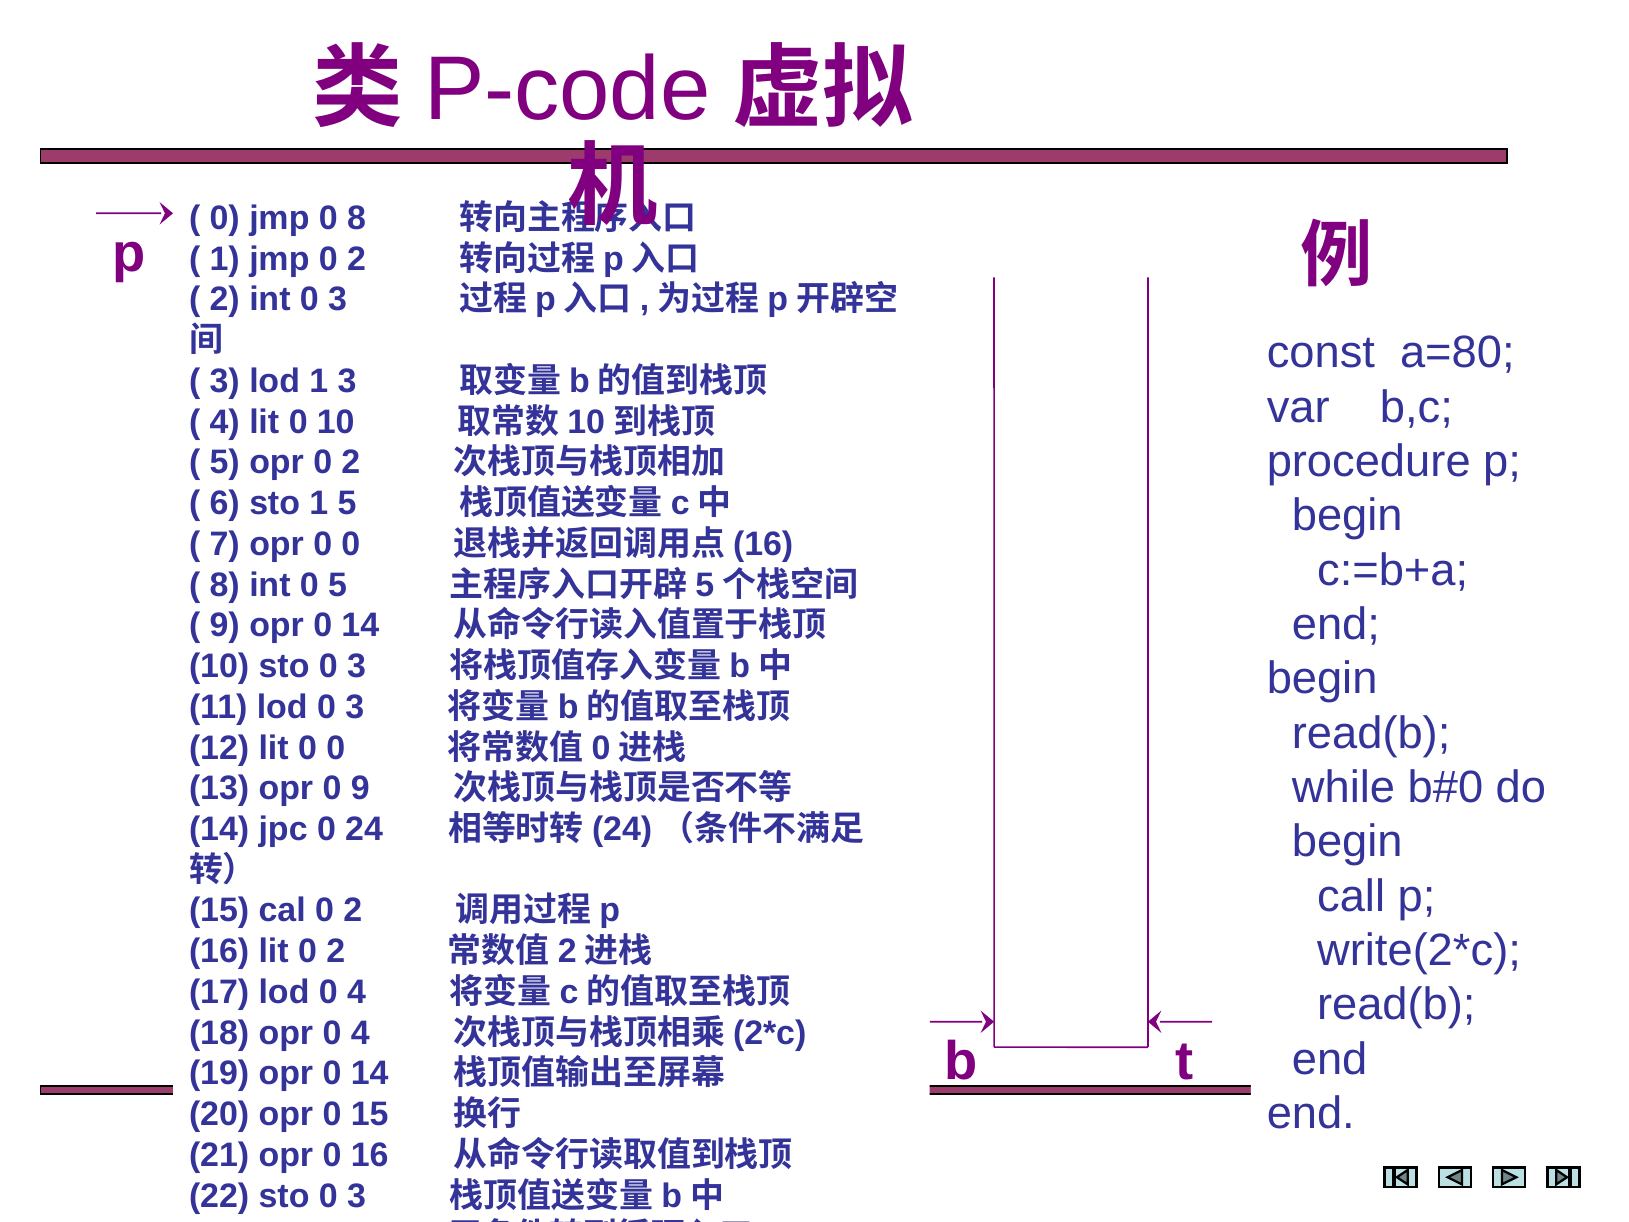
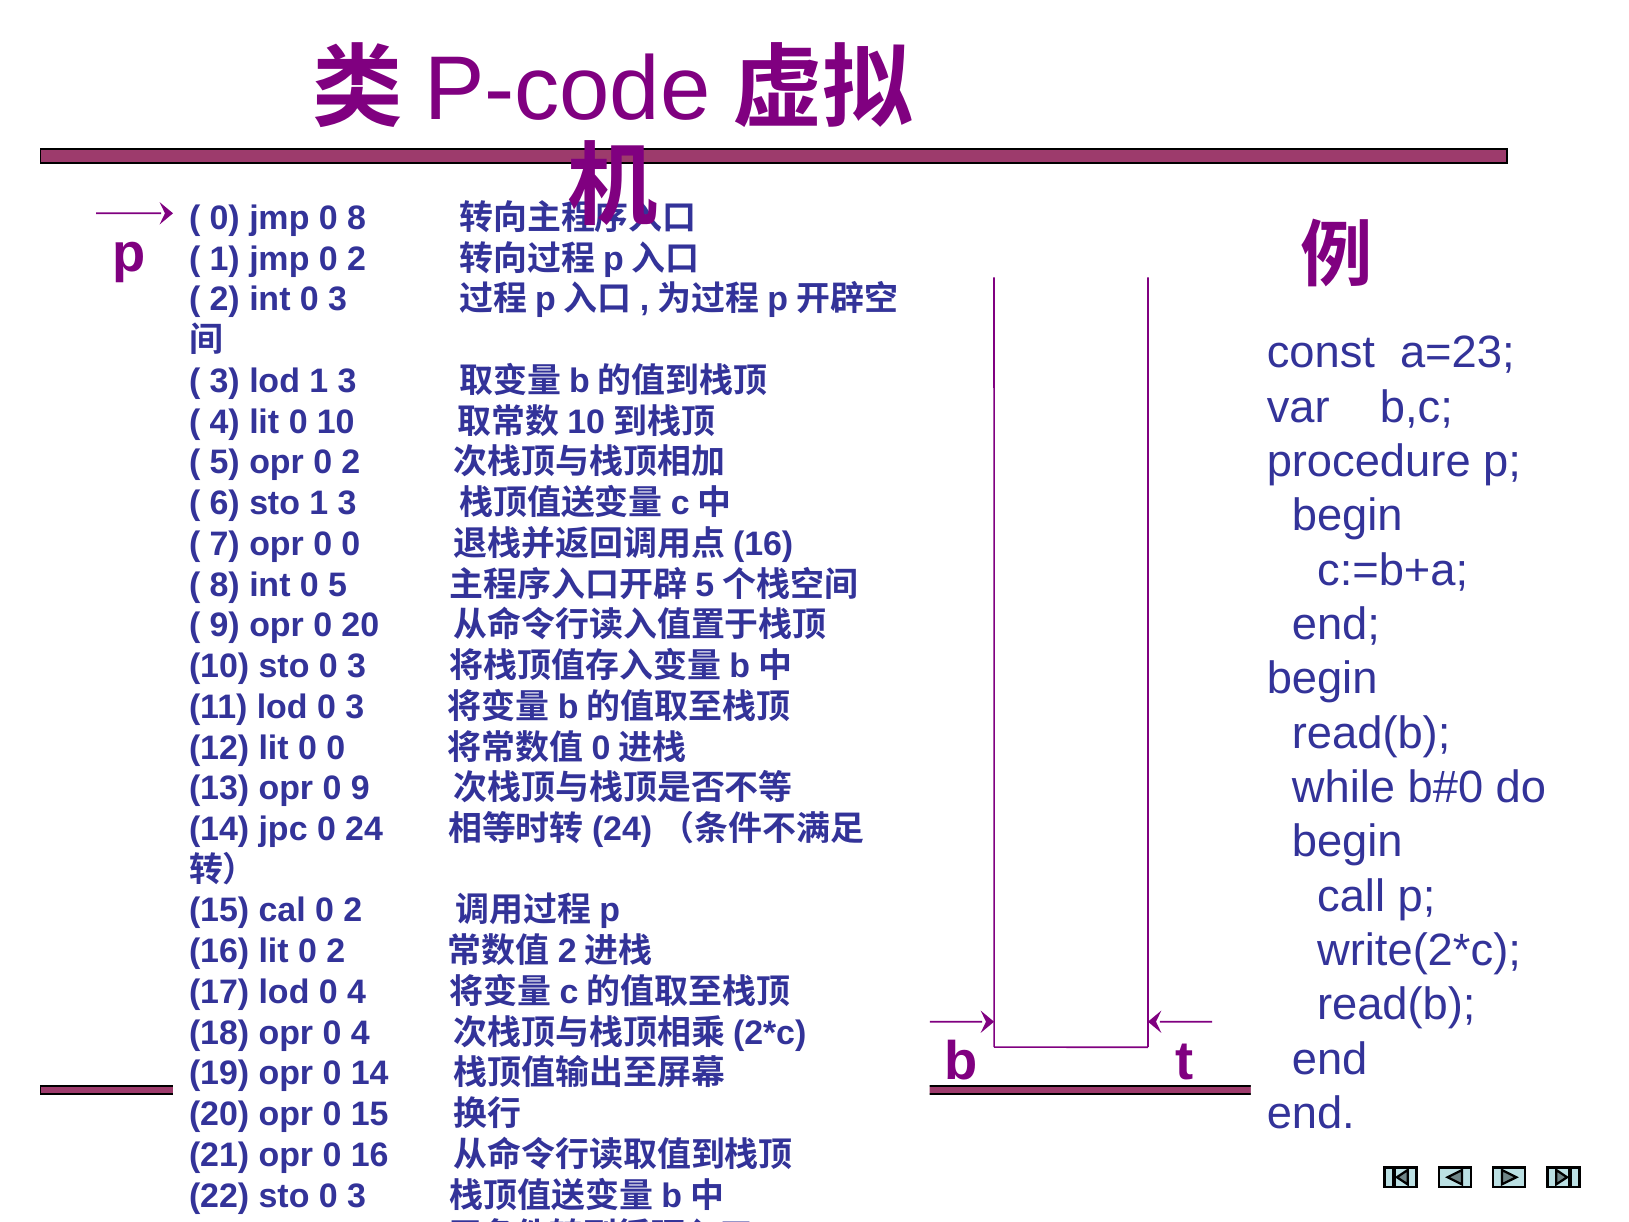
a=80: a=80 -> a=23
sto 1 5: 5 -> 3
9 opr 0 14: 14 -> 20
